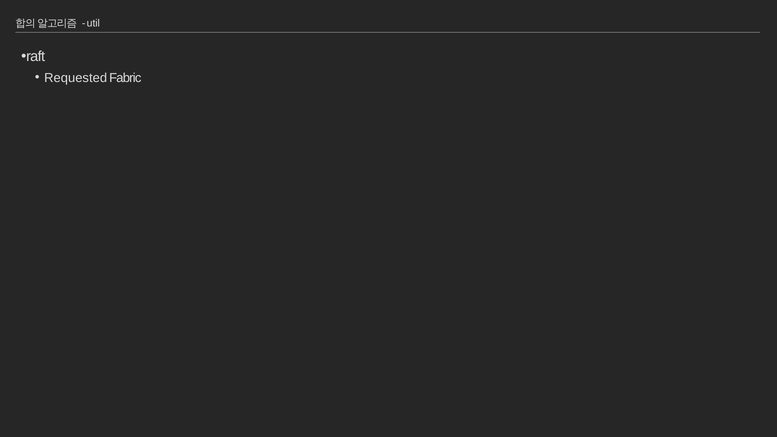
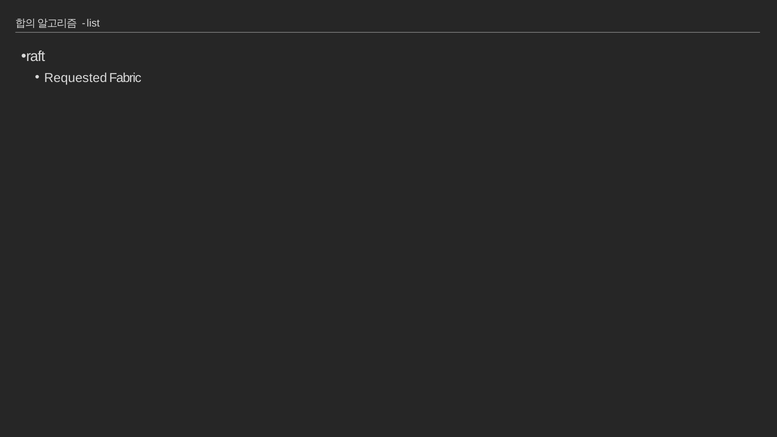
util: util -> list
